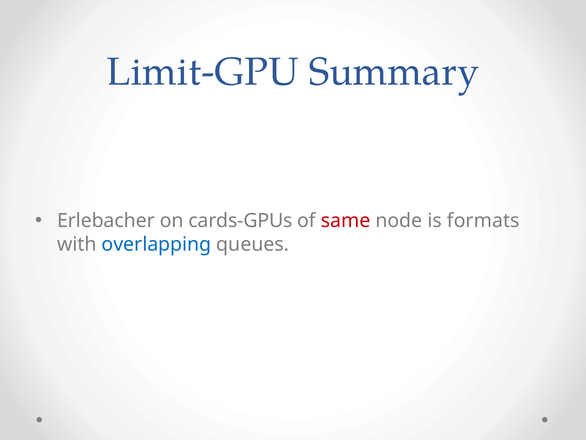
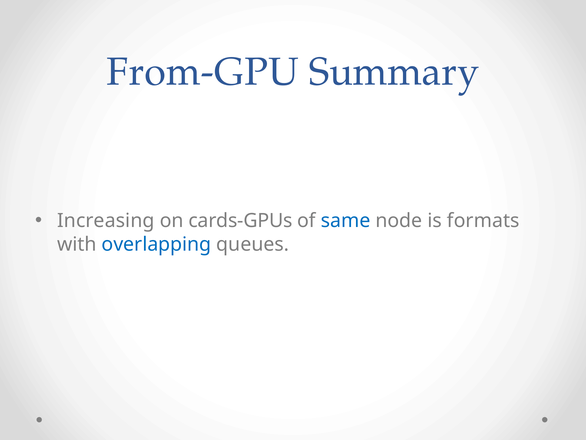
Limit-GPU: Limit-GPU -> From-GPU
Erlebacher: Erlebacher -> Increasing
same colour: red -> blue
